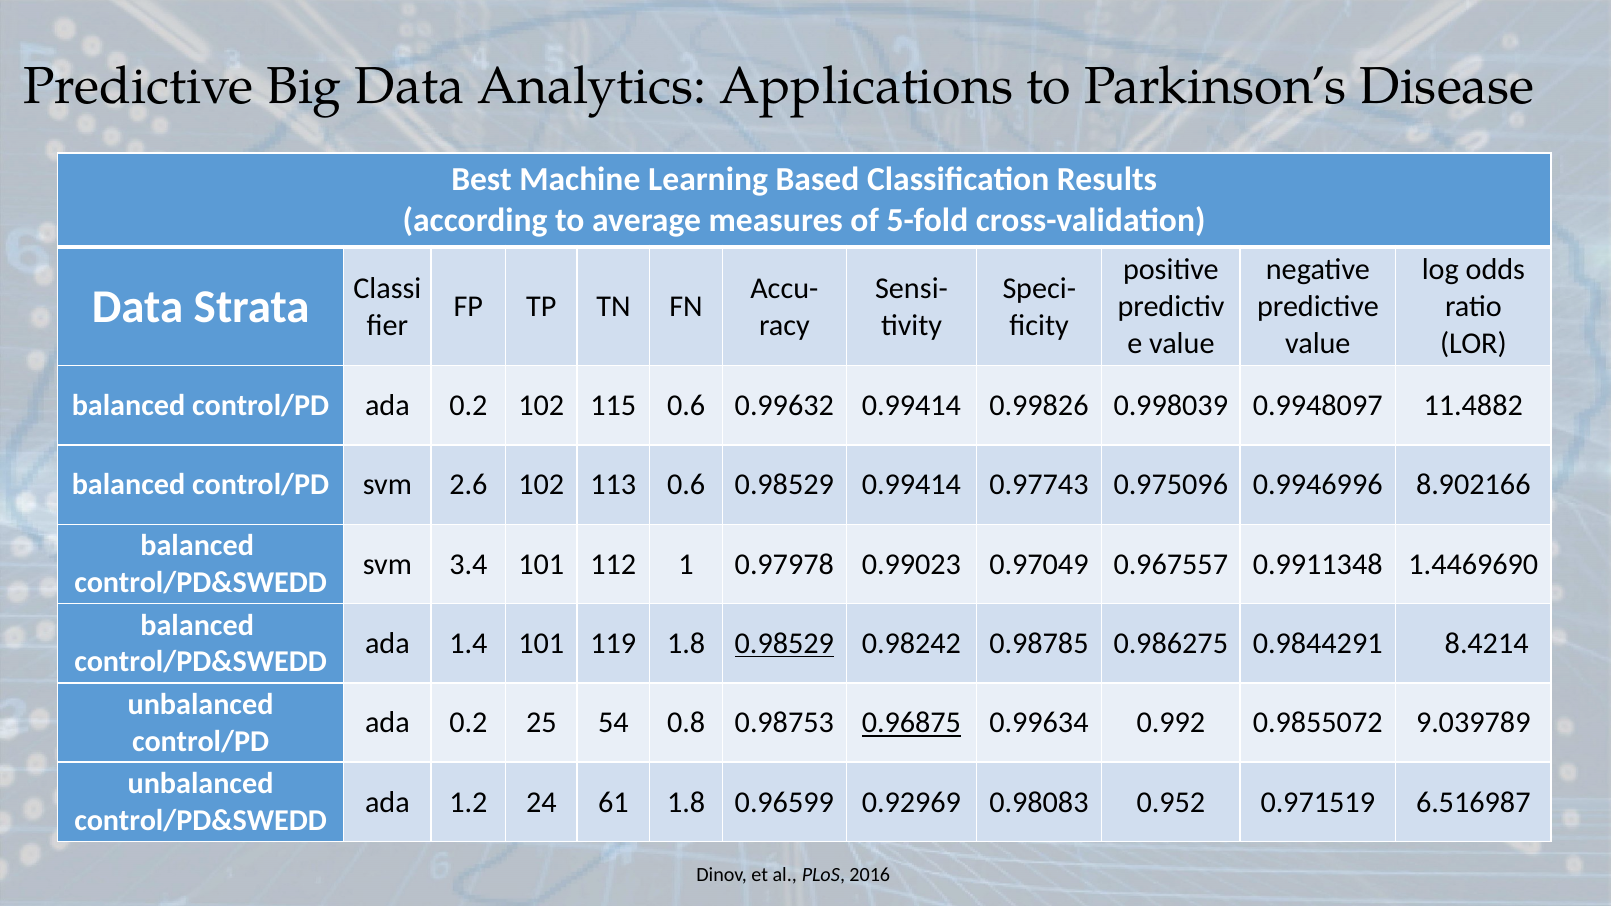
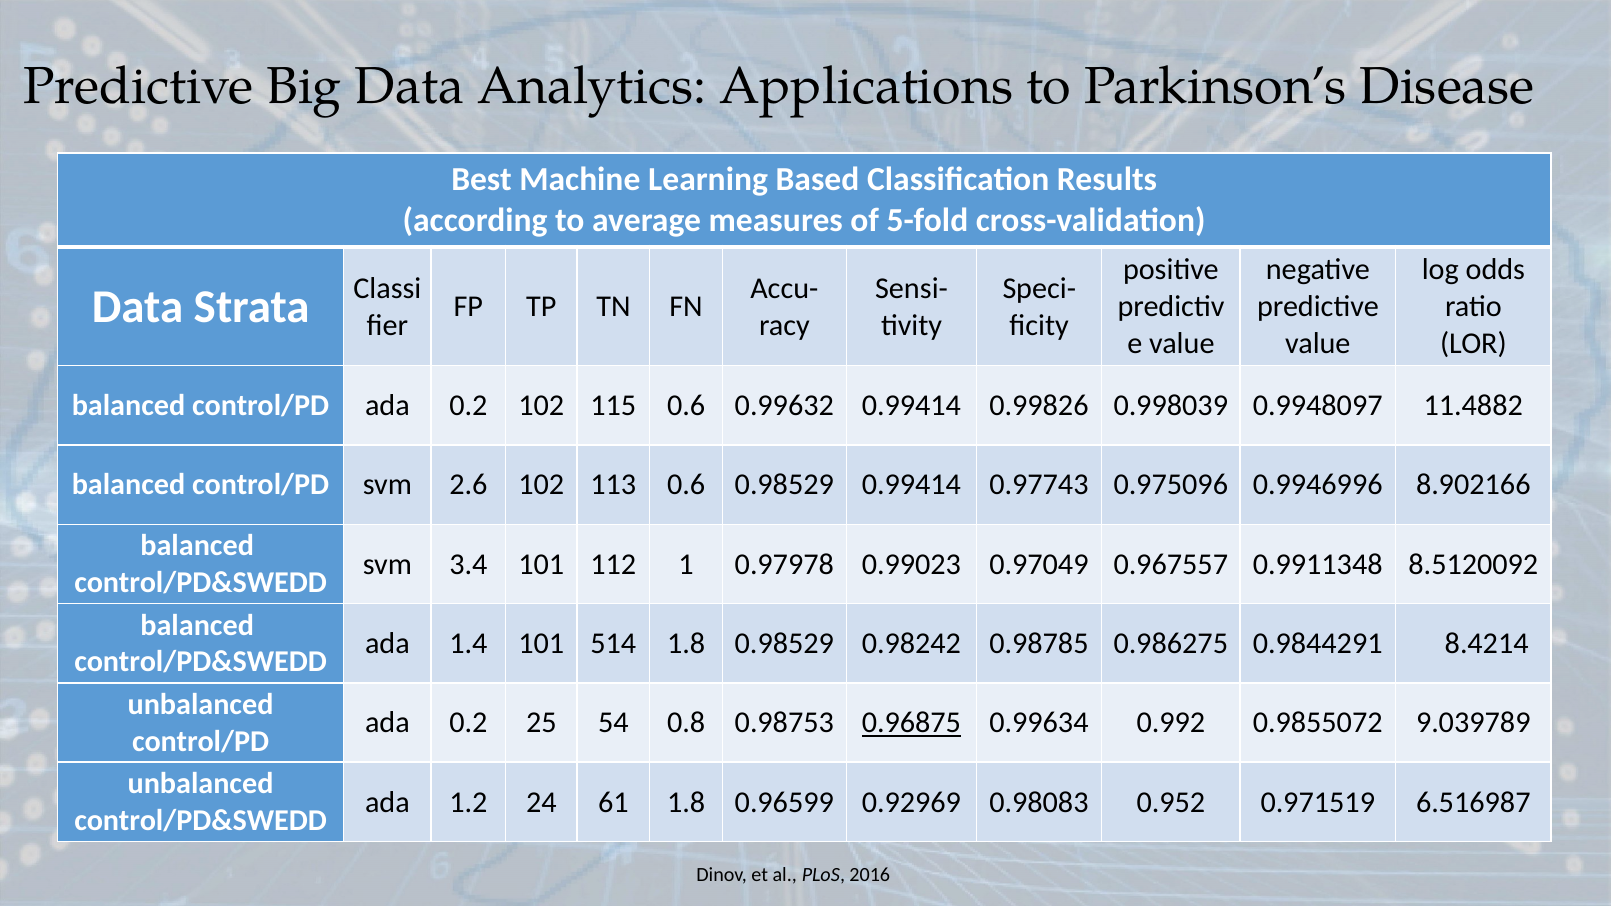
1.4469690: 1.4469690 -> 8.5120092
119: 119 -> 514
0.98529 at (784, 644) underline: present -> none
